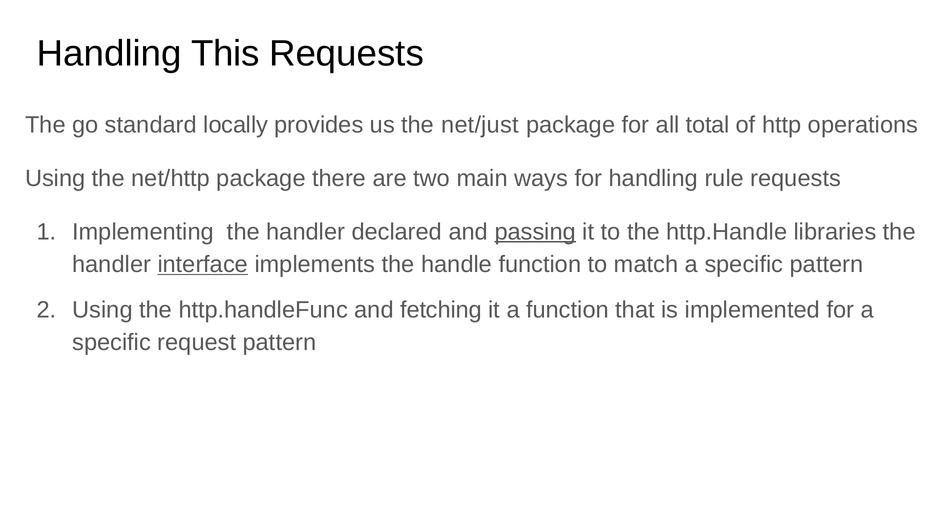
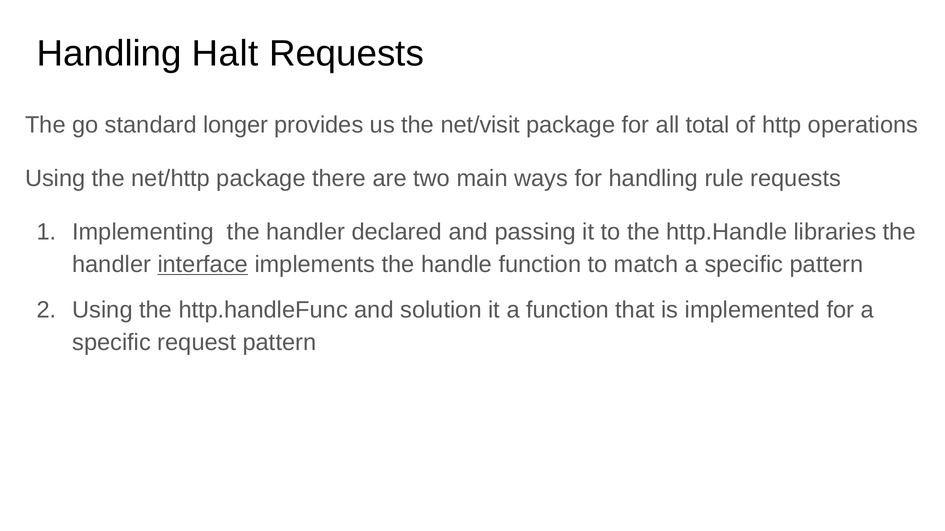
This: This -> Halt
locally: locally -> longer
net/just: net/just -> net/visit
passing underline: present -> none
fetching: fetching -> solution
